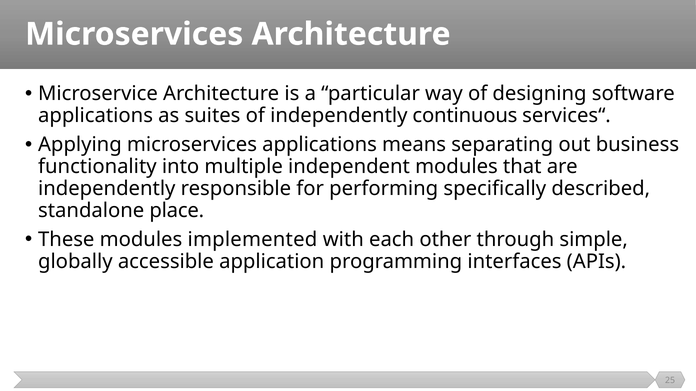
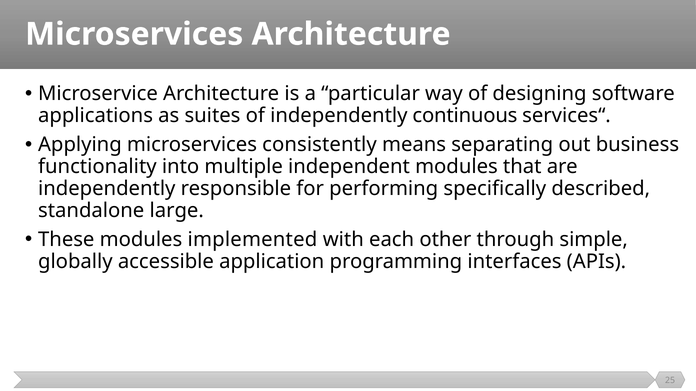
microservices applications: applications -> consistently
place: place -> large
